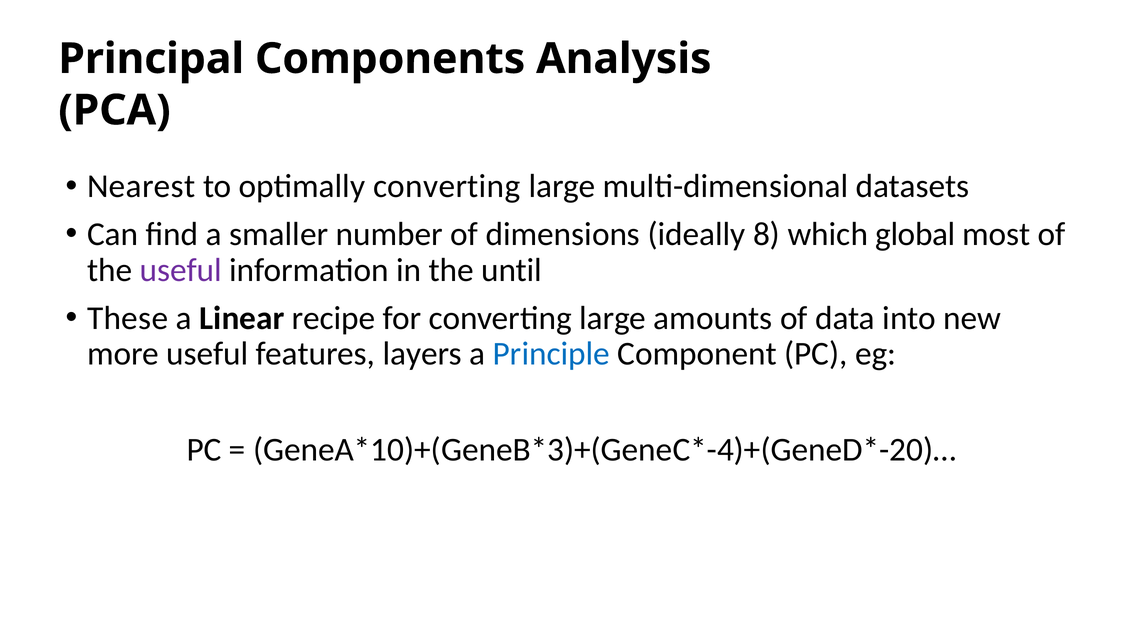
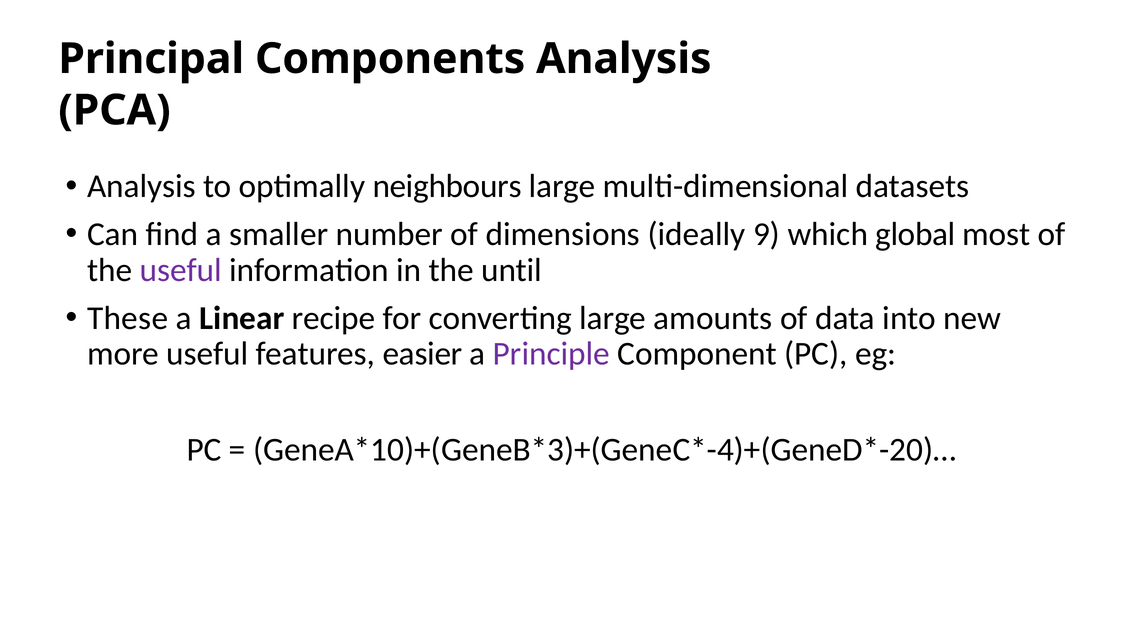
Nearest at (141, 186): Nearest -> Analysis
optimally converting: converting -> neighbours
8: 8 -> 9
layers: layers -> easier
Principle colour: blue -> purple
